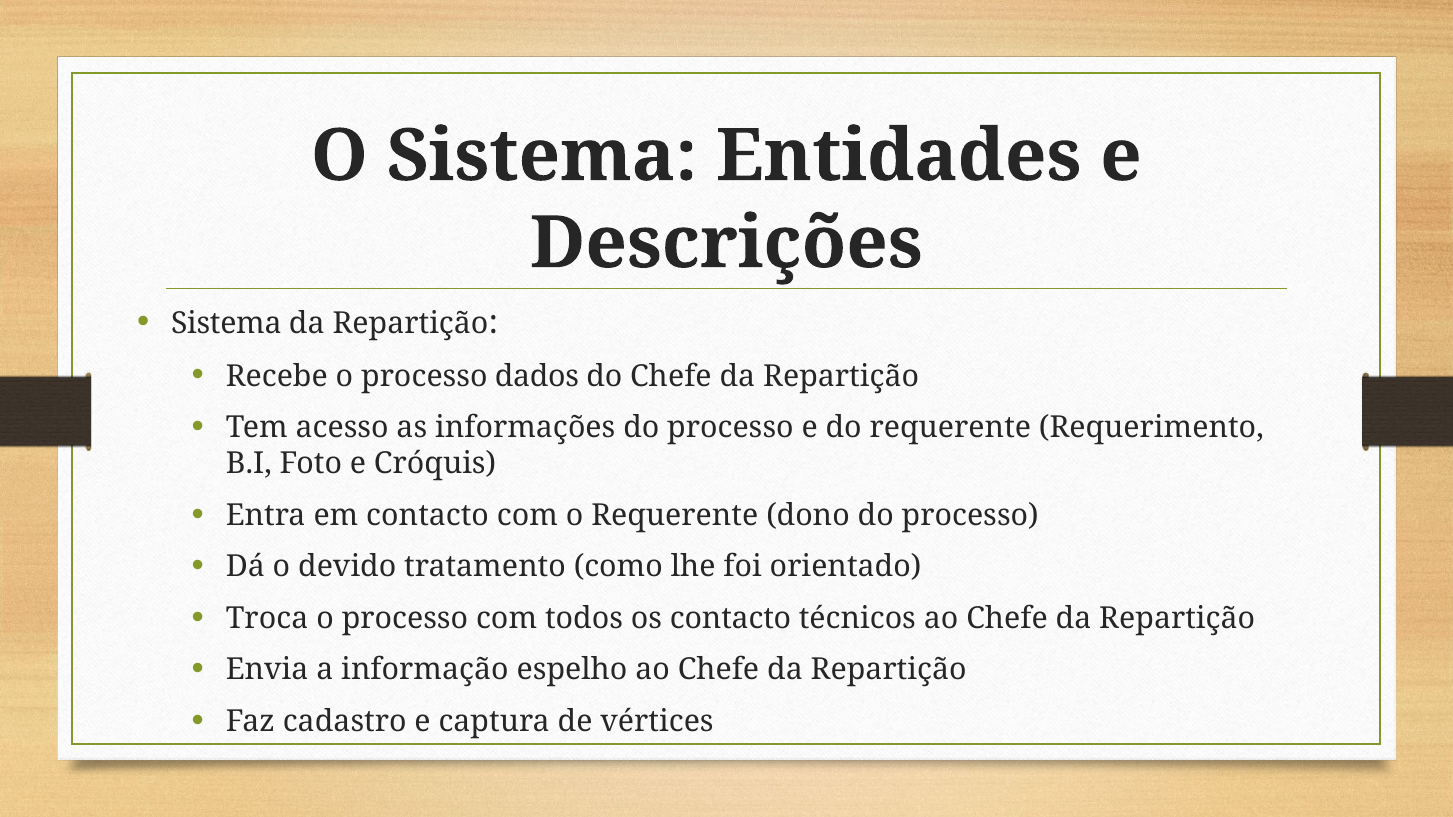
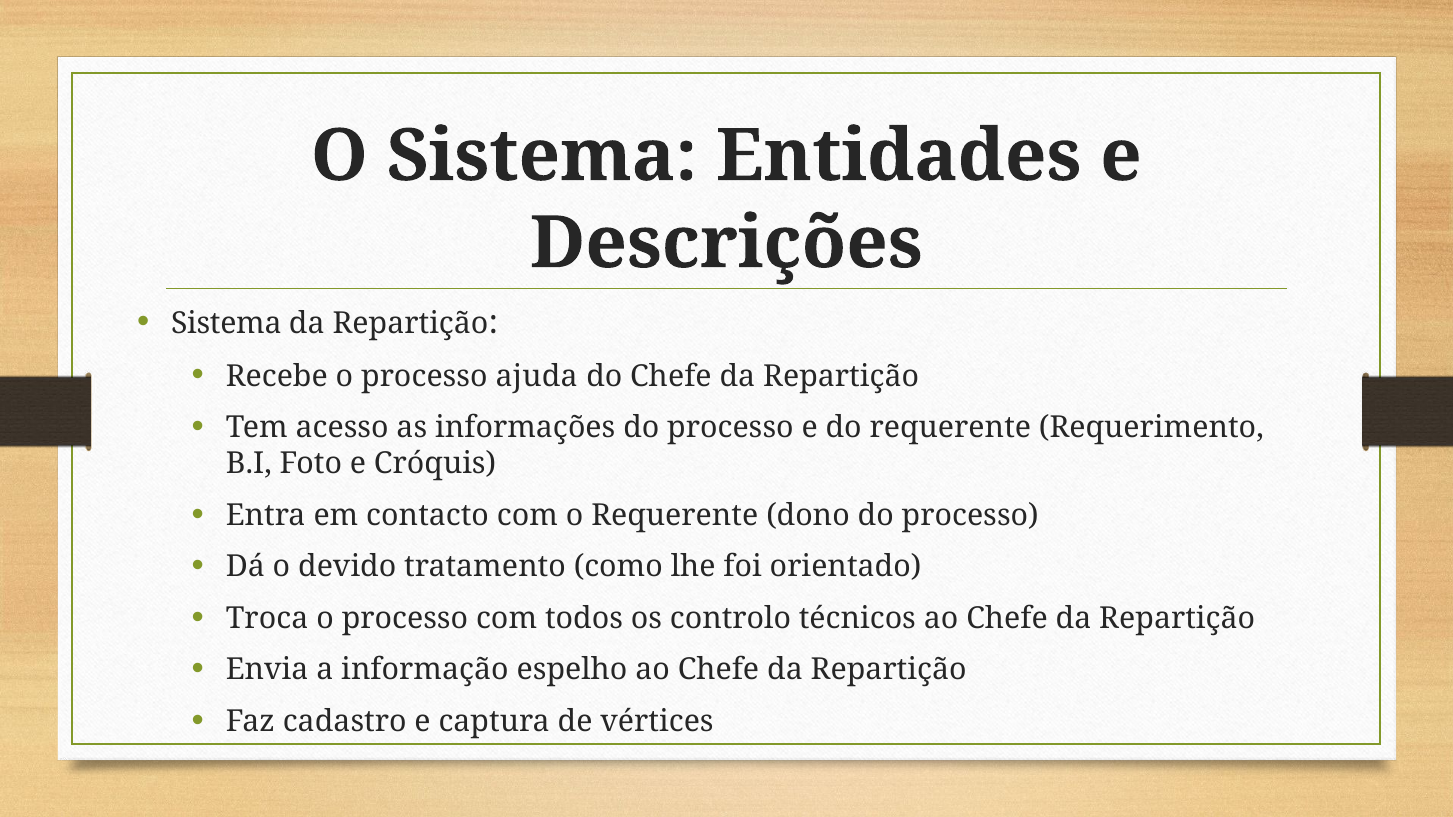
dados: dados -> ajuda
os contacto: contacto -> controlo
